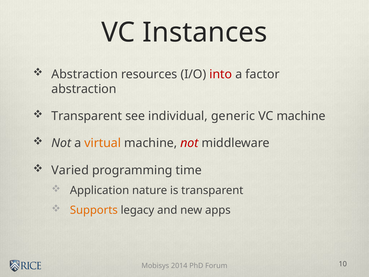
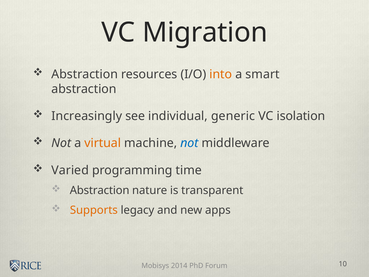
Instances: Instances -> Migration
into colour: red -> orange
factor: factor -> smart
Transparent at (87, 116): Transparent -> Increasingly
VC machine: machine -> isolation
not at (189, 143) colour: red -> blue
Application at (100, 190): Application -> Abstraction
